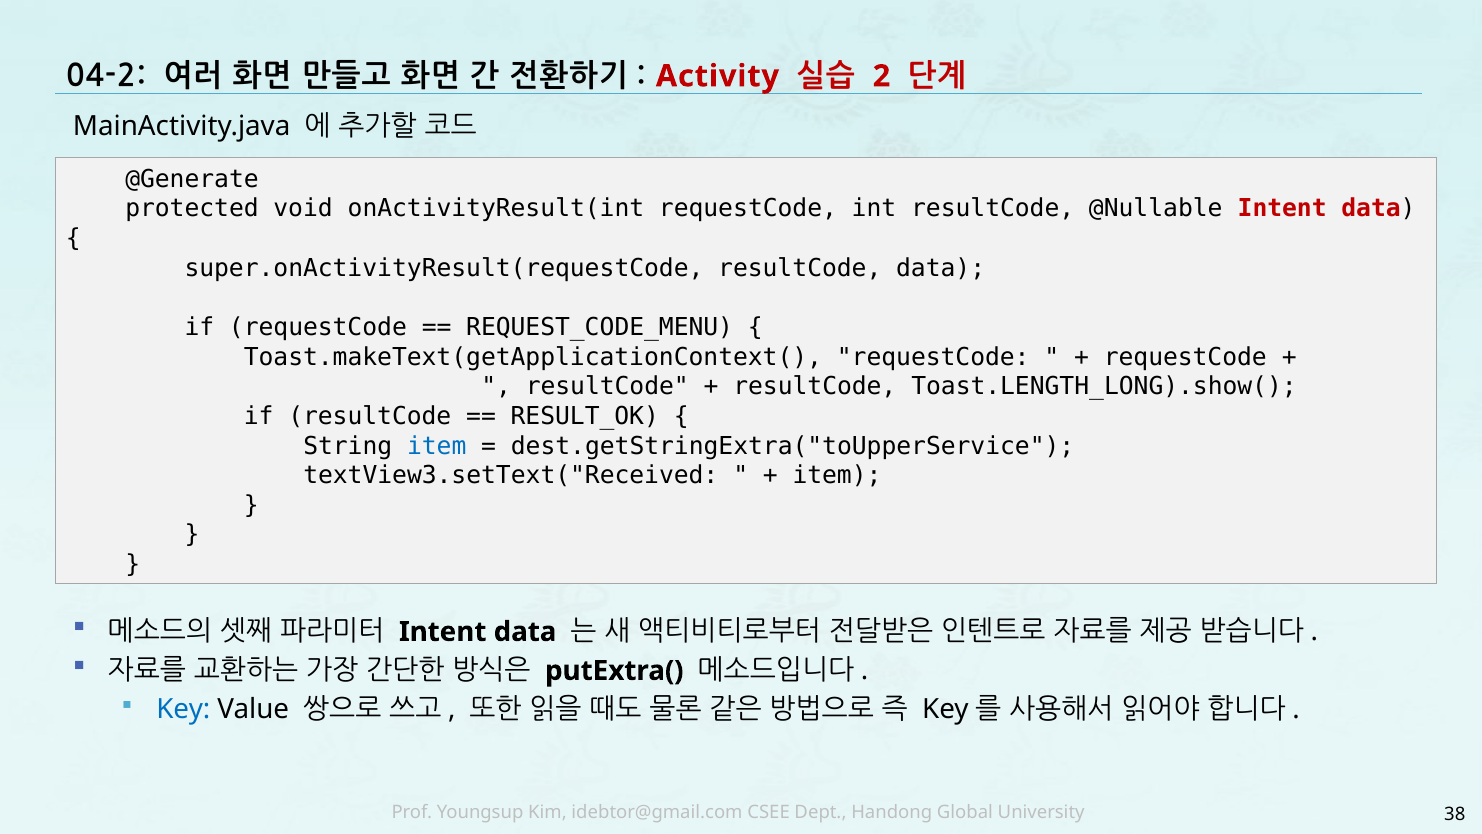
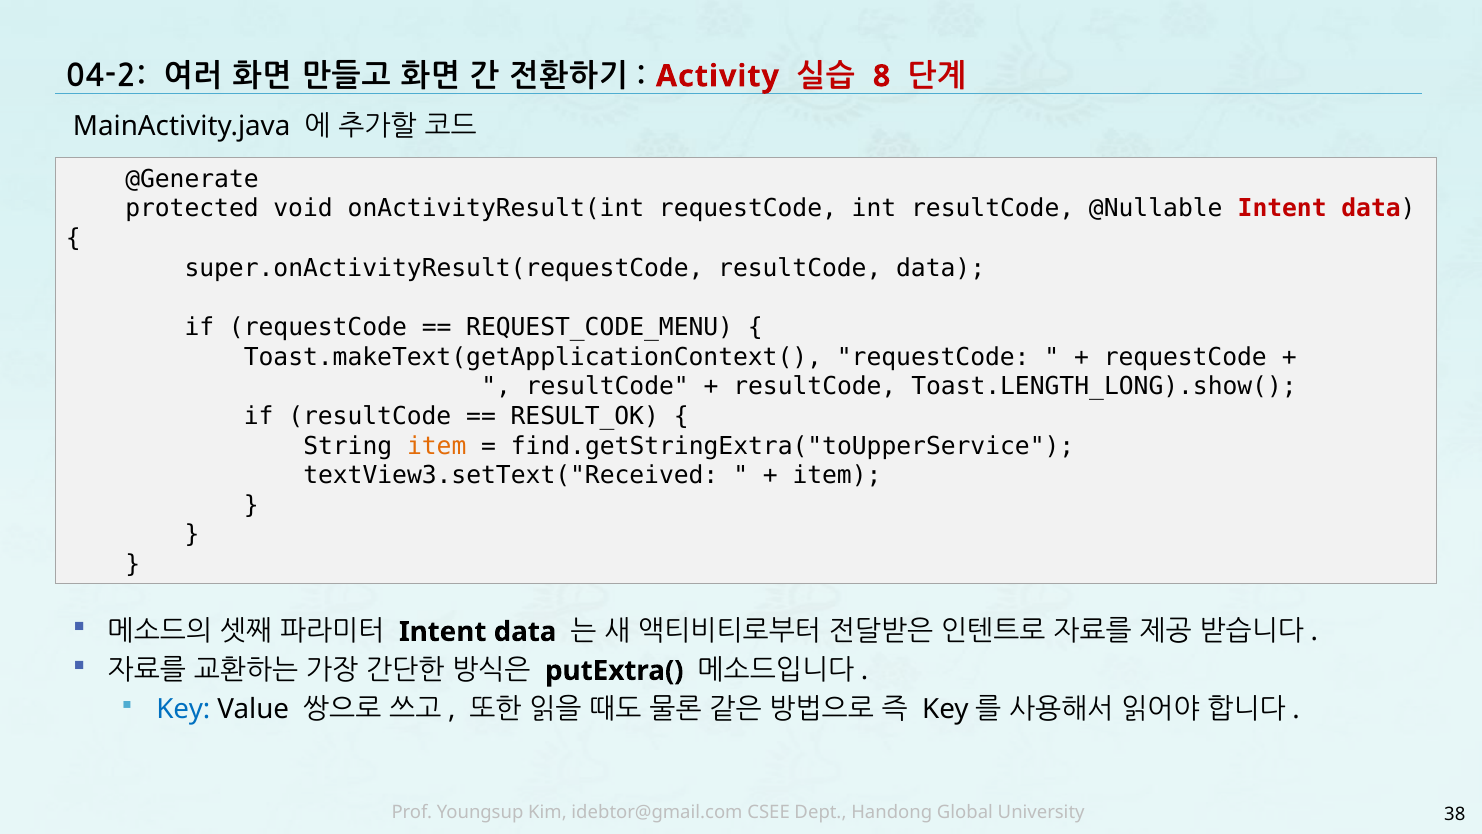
2: 2 -> 8
item at (437, 446) colour: blue -> orange
dest.getStringExtra("toUpperService: dest.getStringExtra("toUpperService -> find.getStringExtra("toUpperService
